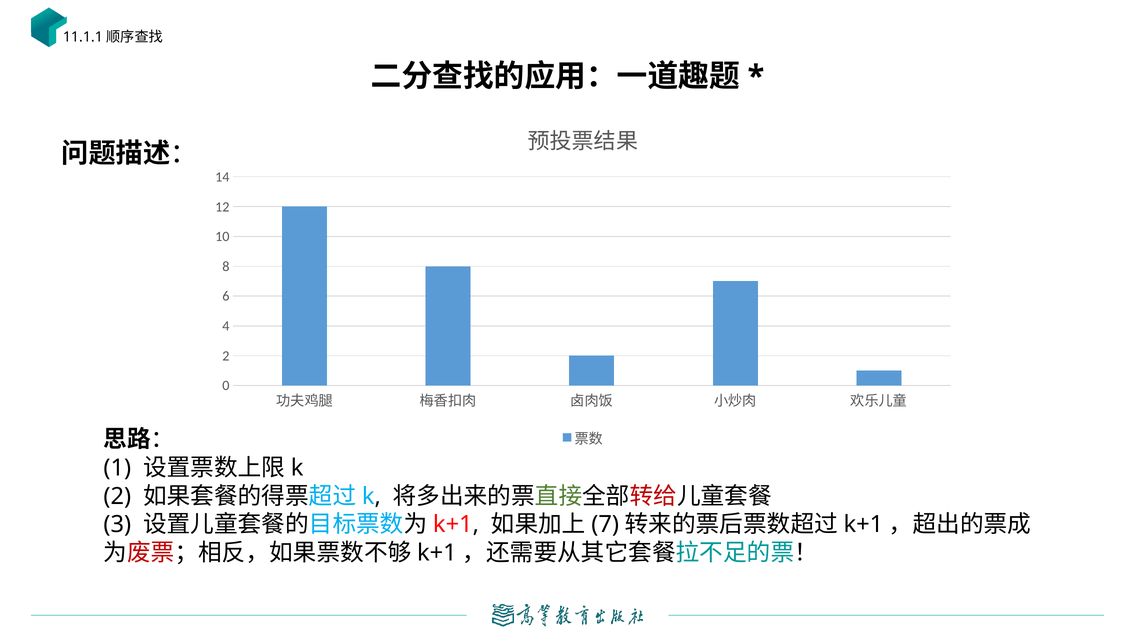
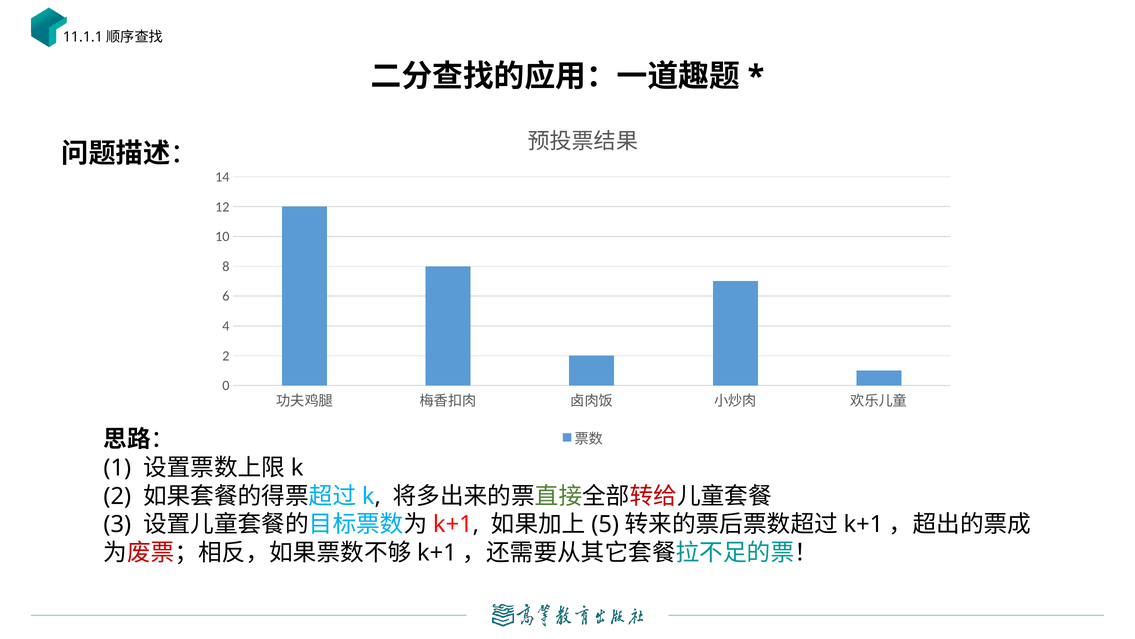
7: 7 -> 5
